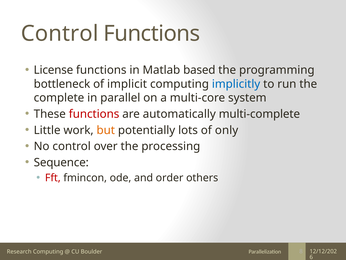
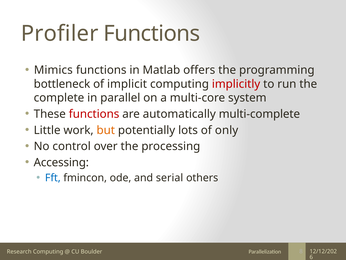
Control at (60, 34): Control -> Profiler
License: License -> Mimics
based: based -> offers
implicitly colour: blue -> red
Sequence: Sequence -> Accessing
Fft colour: red -> blue
order: order -> serial
